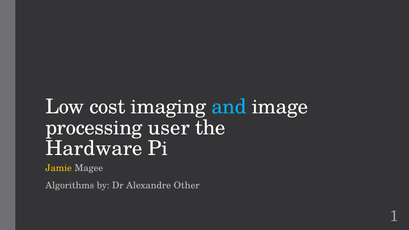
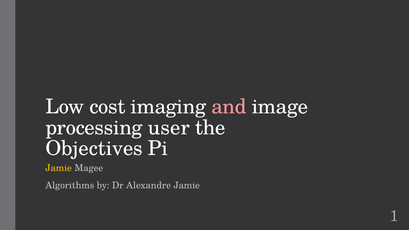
and colour: light blue -> pink
Hardware: Hardware -> Objectives
Alexandre Other: Other -> Jamie
